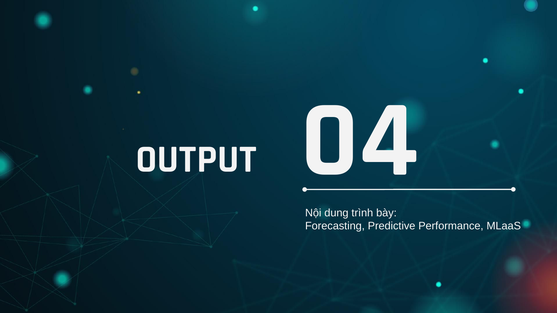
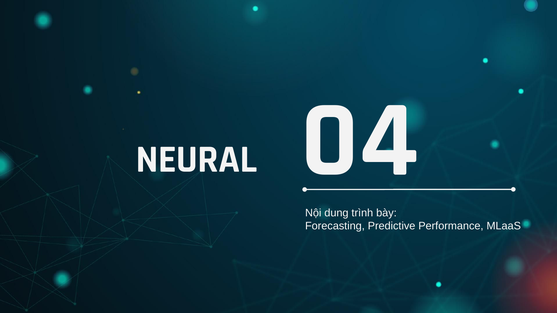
OUTPUT: OUTPUT -> NEURAL
